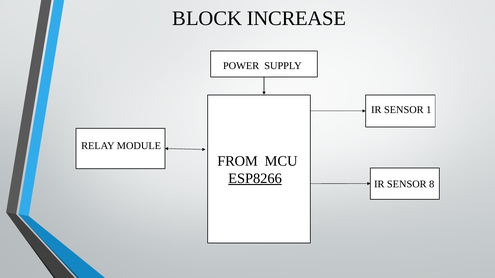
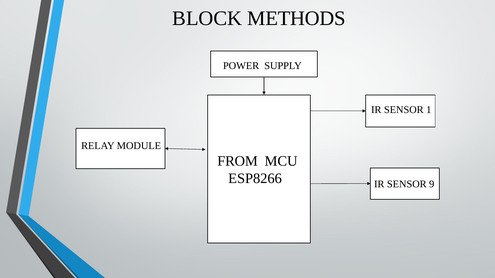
INCREASE: INCREASE -> METHODS
ESP8266 underline: present -> none
8: 8 -> 9
